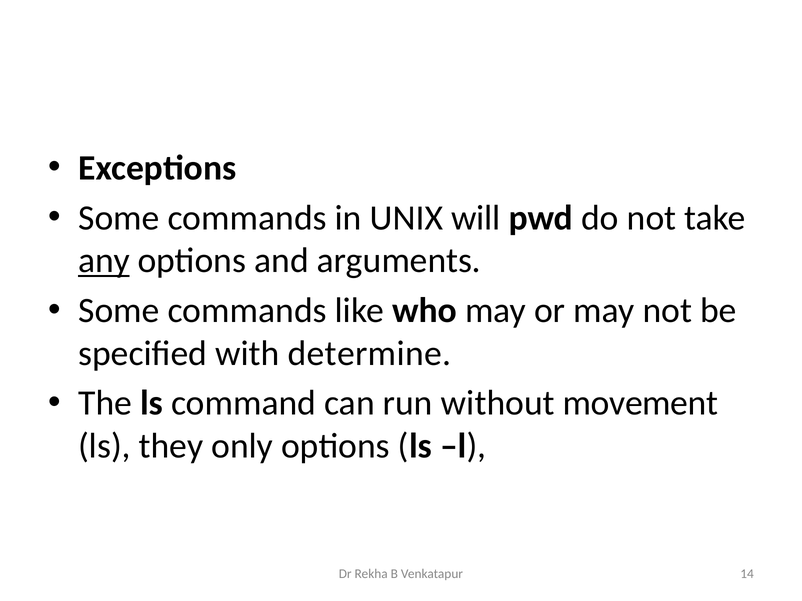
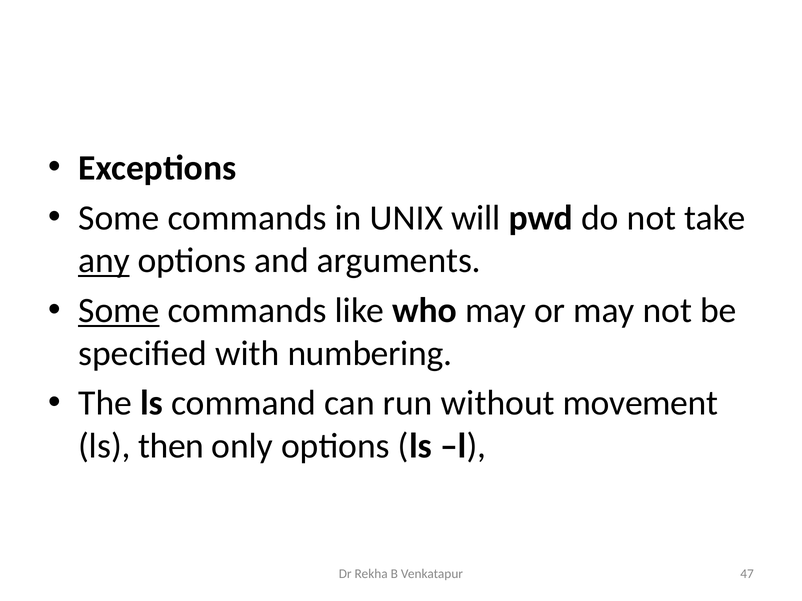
Some at (119, 311) underline: none -> present
determine: determine -> numbering
they: they -> then
14: 14 -> 47
